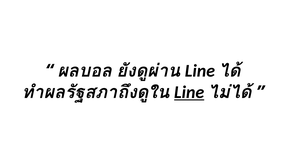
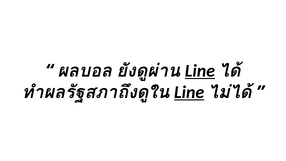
Line at (200, 71) underline: none -> present
